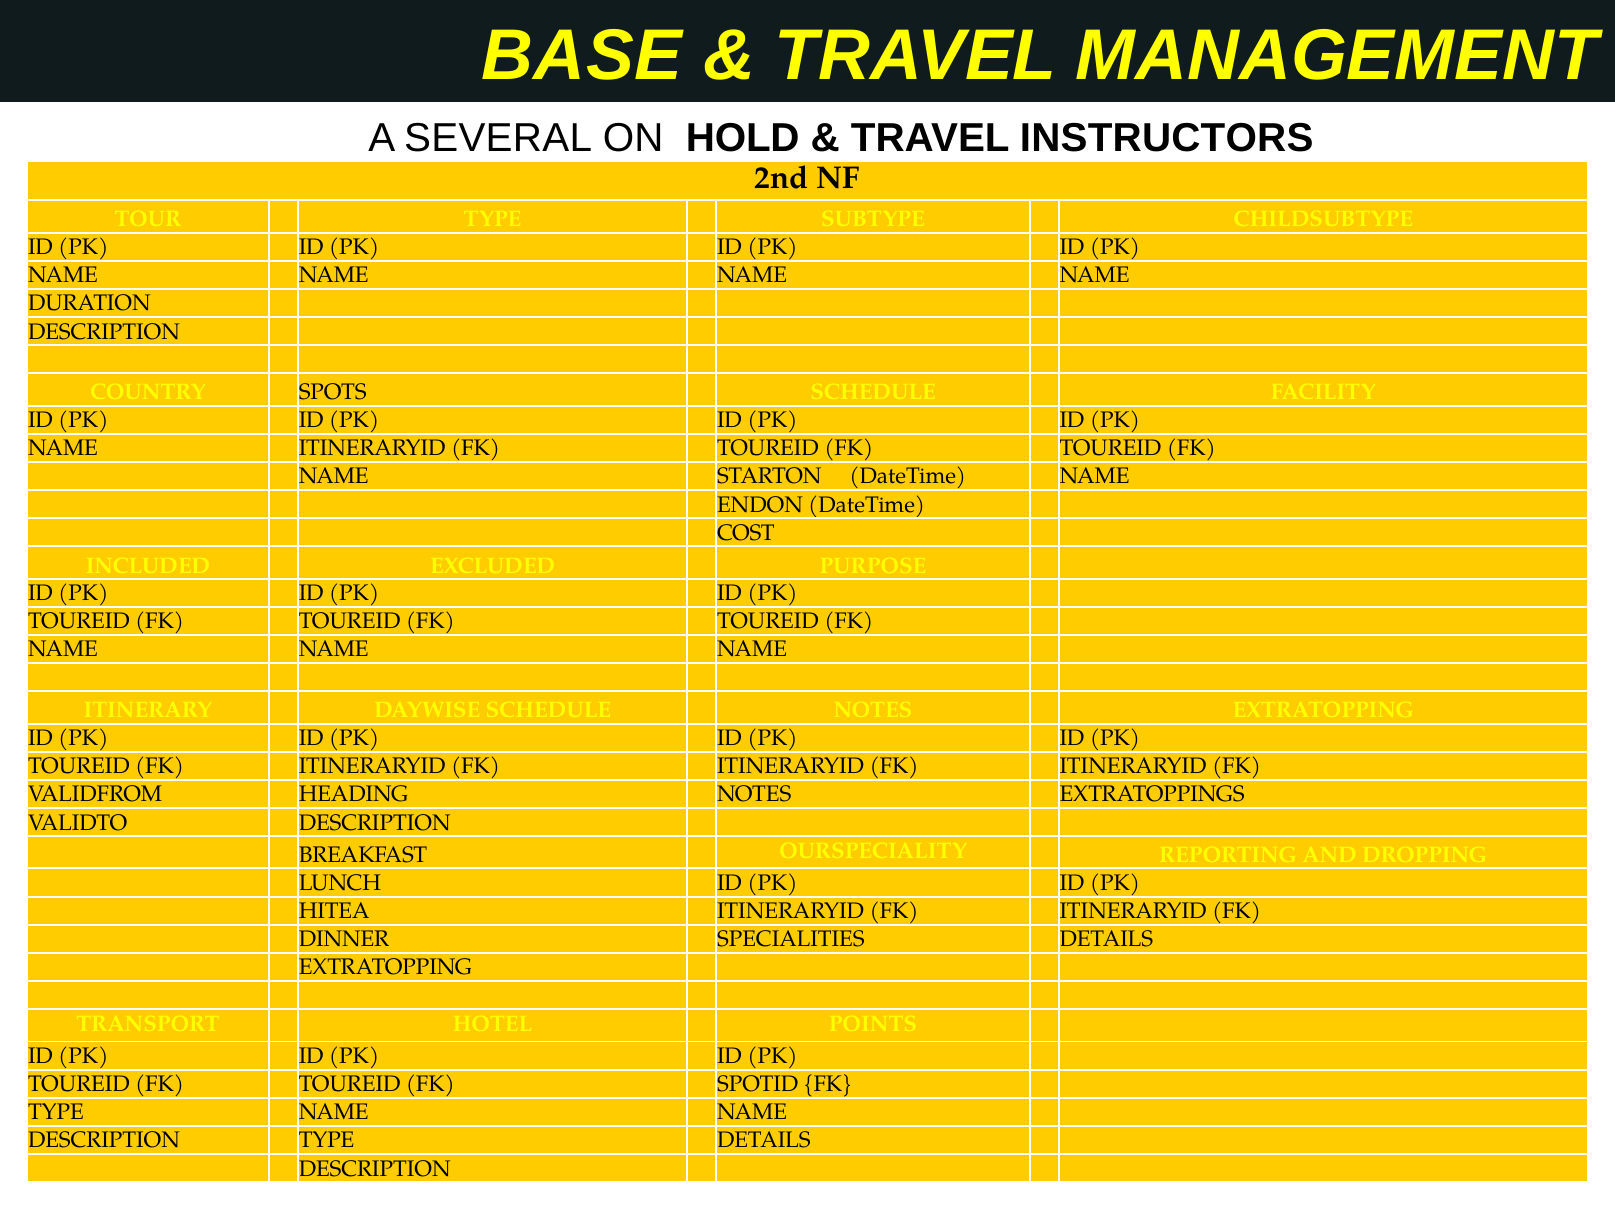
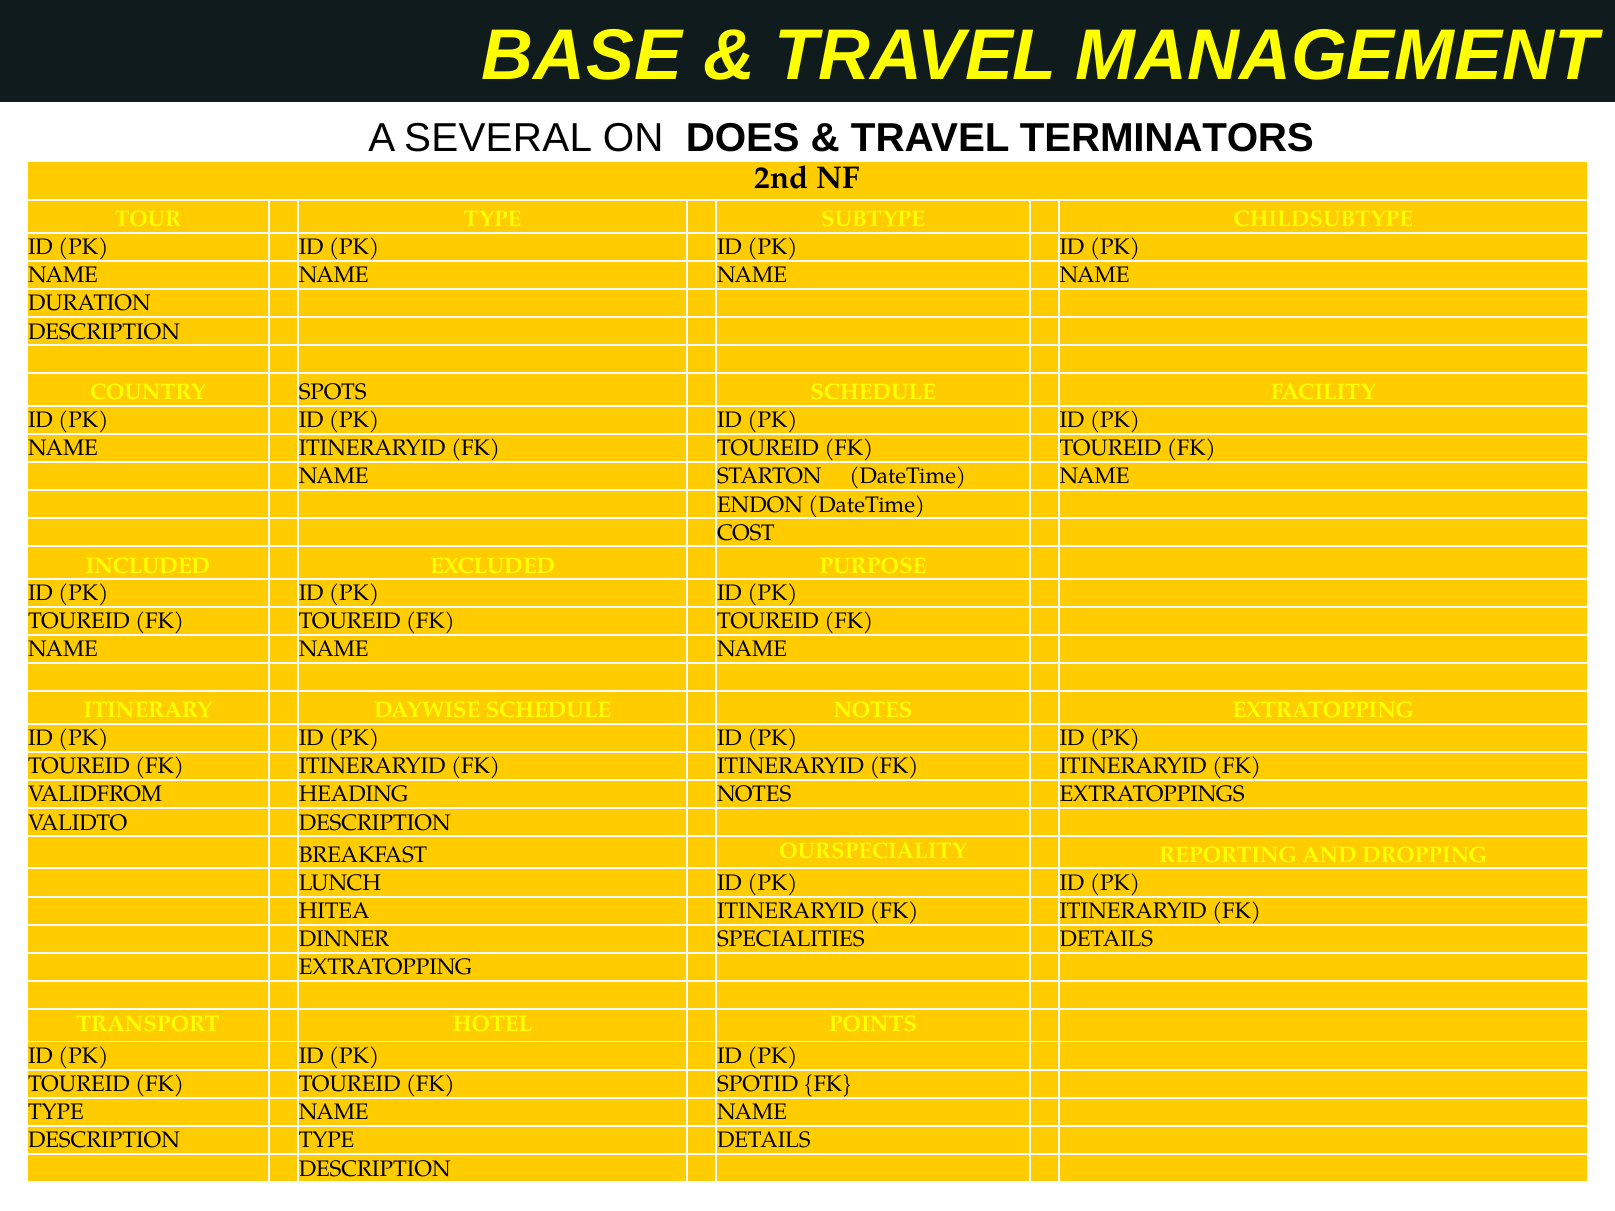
HOLD: HOLD -> DOES
INSTRUCTORS: INSTRUCTORS -> TERMINATORS
